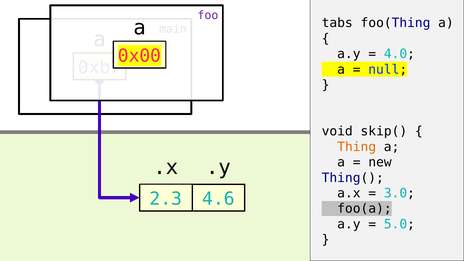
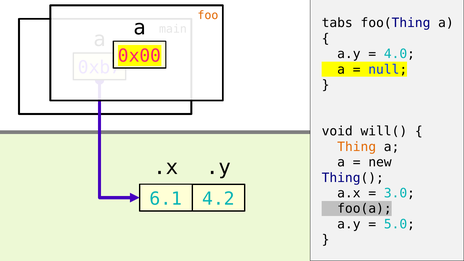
foo colour: purple -> orange
skip(: skip( -> will(
2.3: 2.3 -> 6.1
4.6: 4.6 -> 4.2
